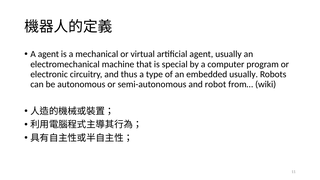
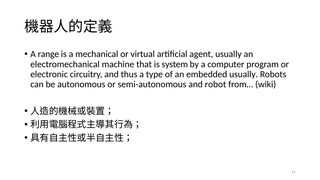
A agent: agent -> range
special: special -> system
